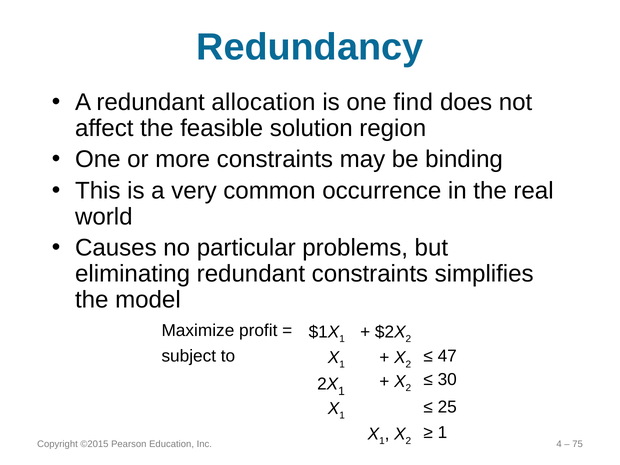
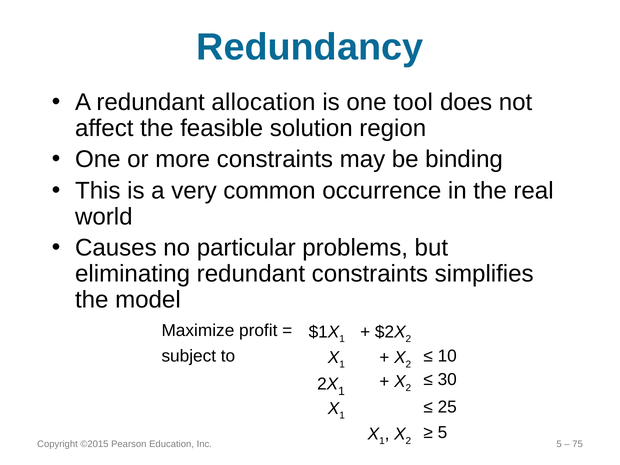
find: find -> tool
47: 47 -> 10
1 at (443, 432): 1 -> 5
Inc 4: 4 -> 5
